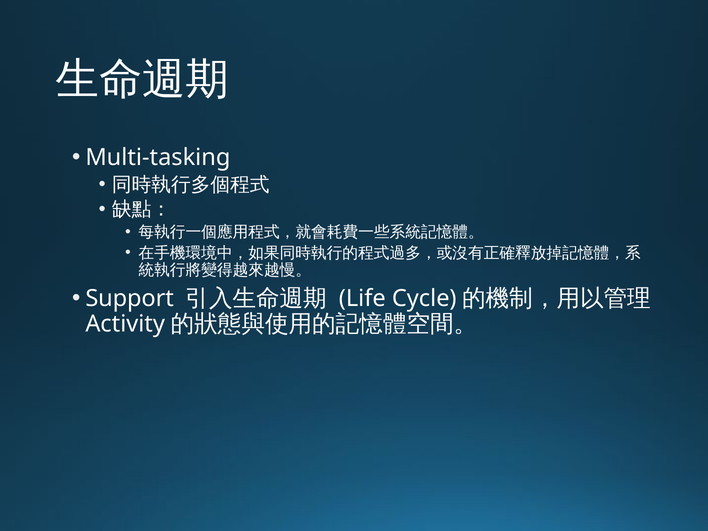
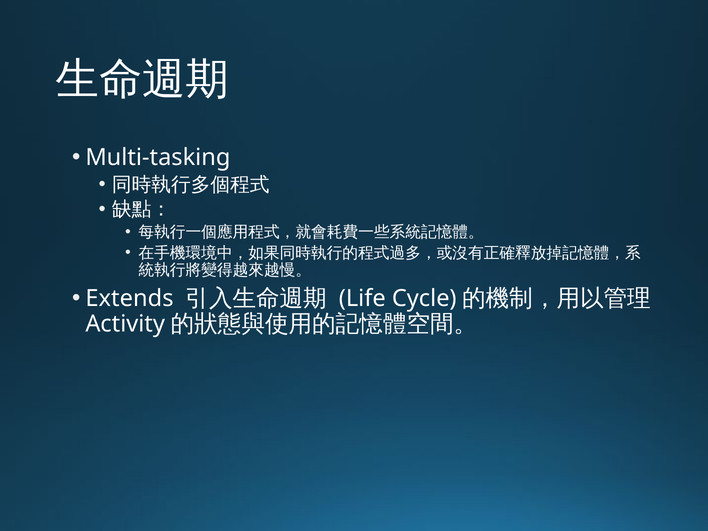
Support: Support -> Extends
